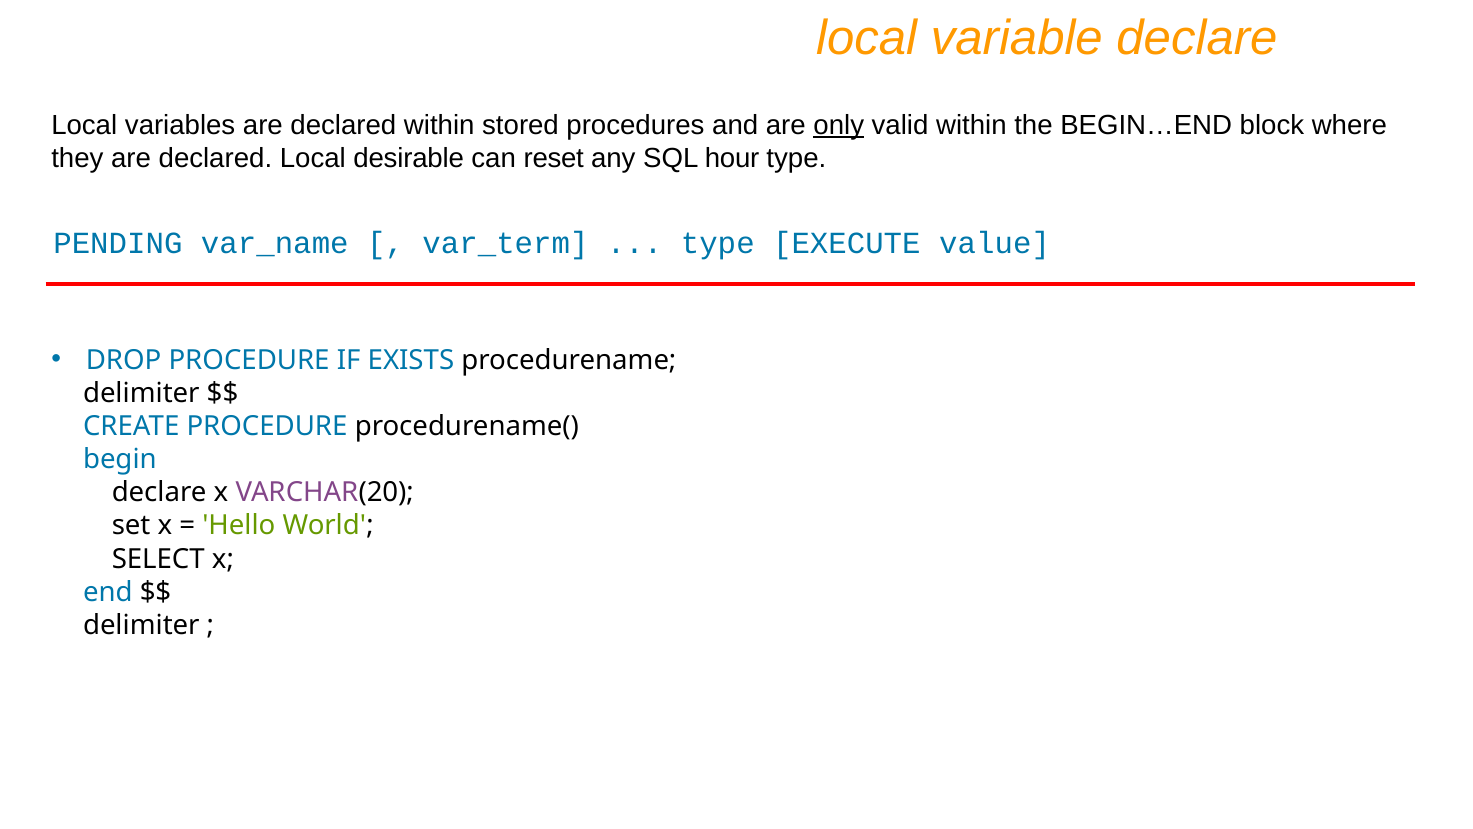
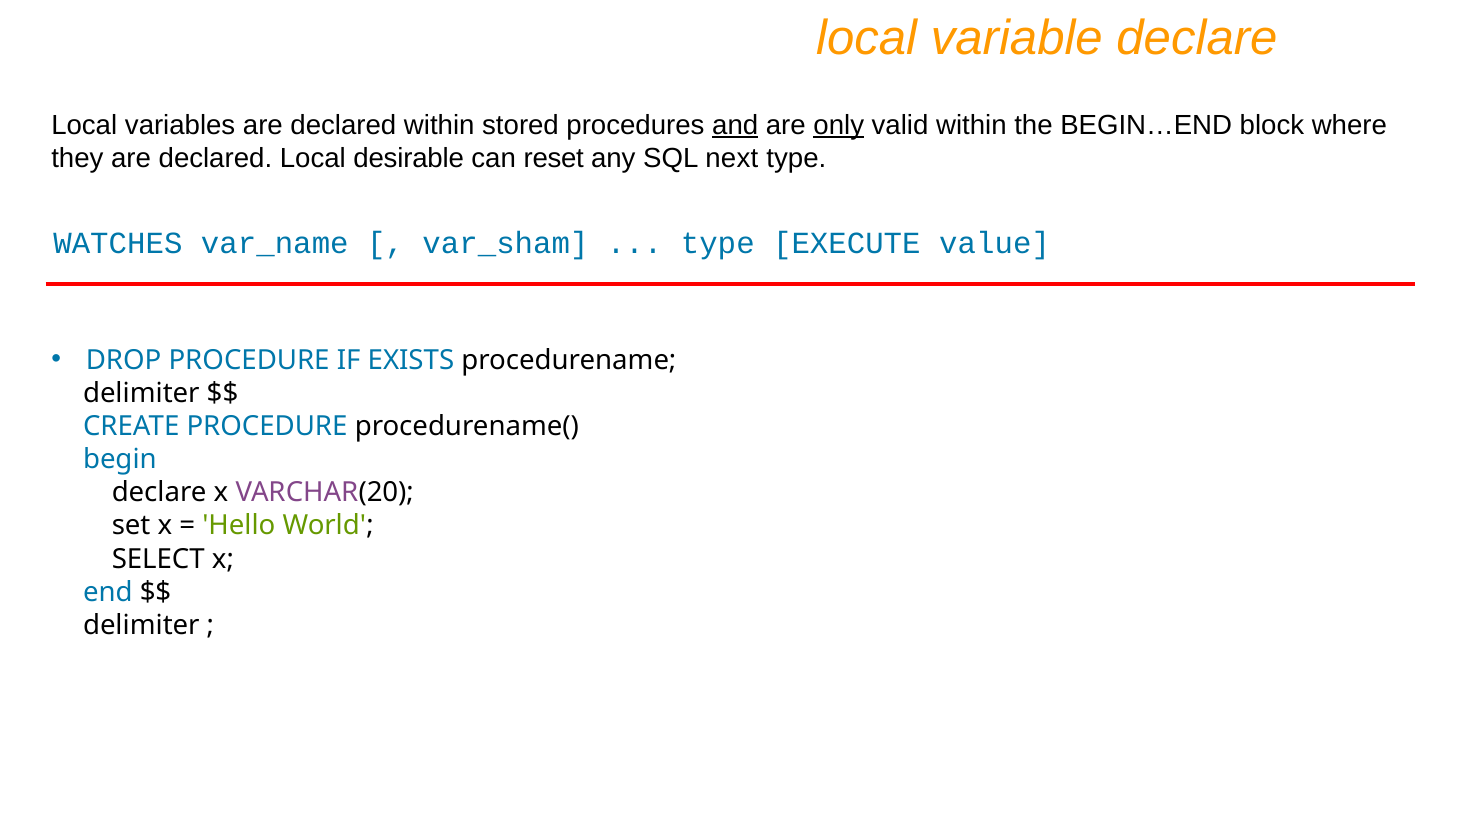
and underline: none -> present
hour: hour -> next
PENDING: PENDING -> WATCHES
var_term: var_term -> var_sham
